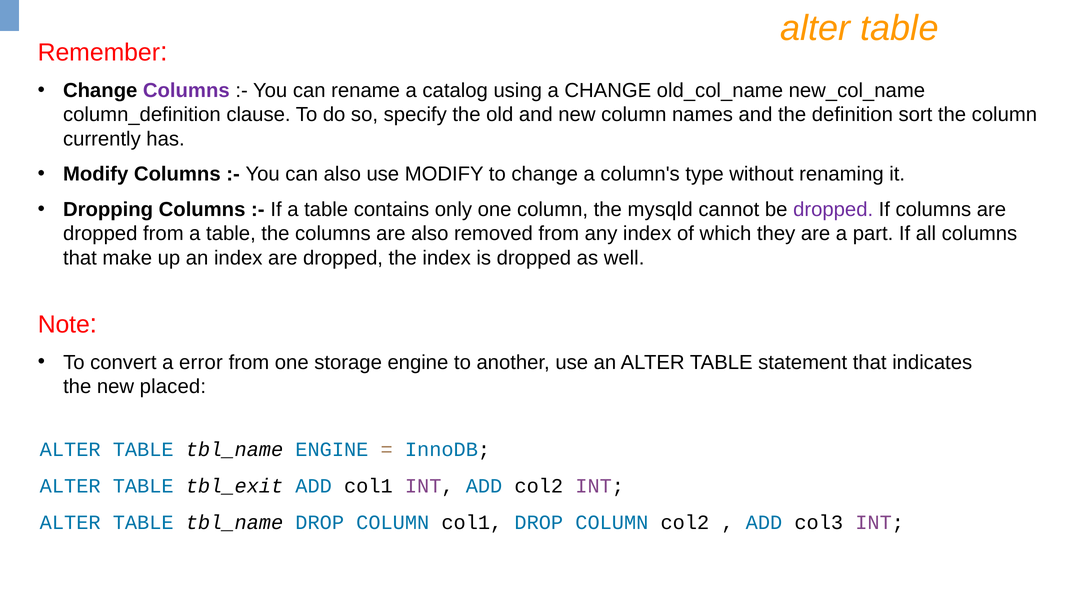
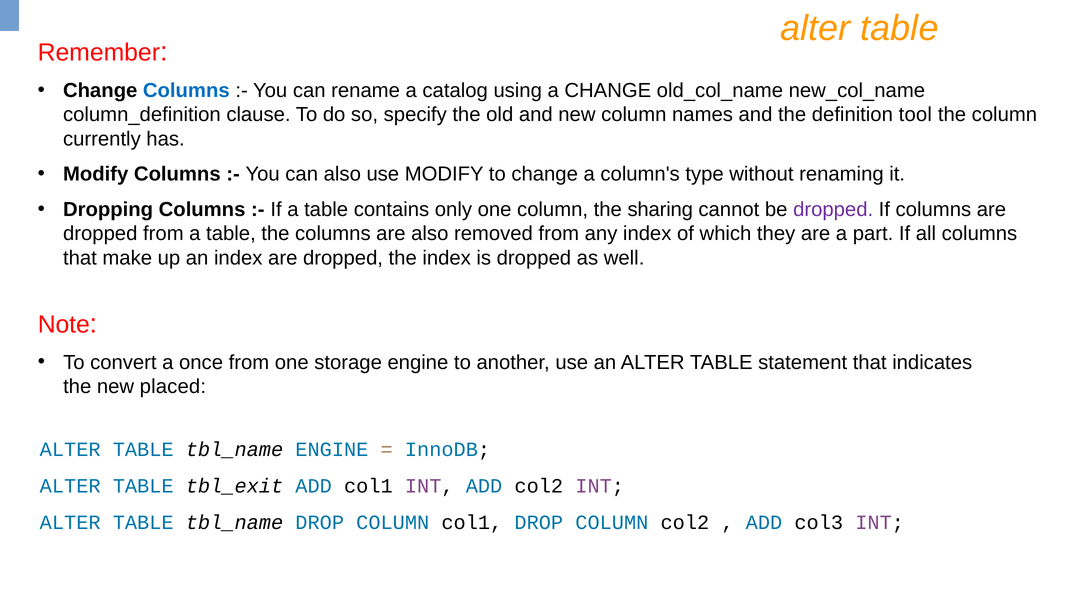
Columns at (186, 90) colour: purple -> blue
sort: sort -> tool
mysqld: mysqld -> sharing
error: error -> once
